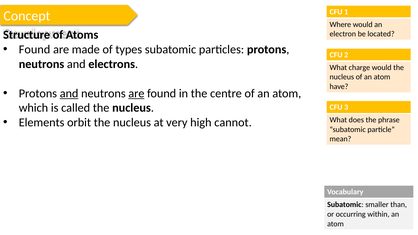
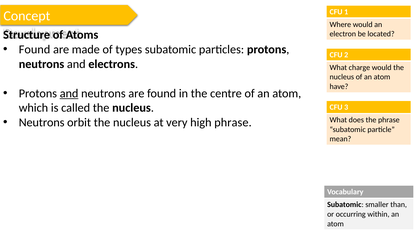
are at (136, 93) underline: present -> none
Elements at (42, 123): Elements -> Neutrons
high cannot: cannot -> phrase
